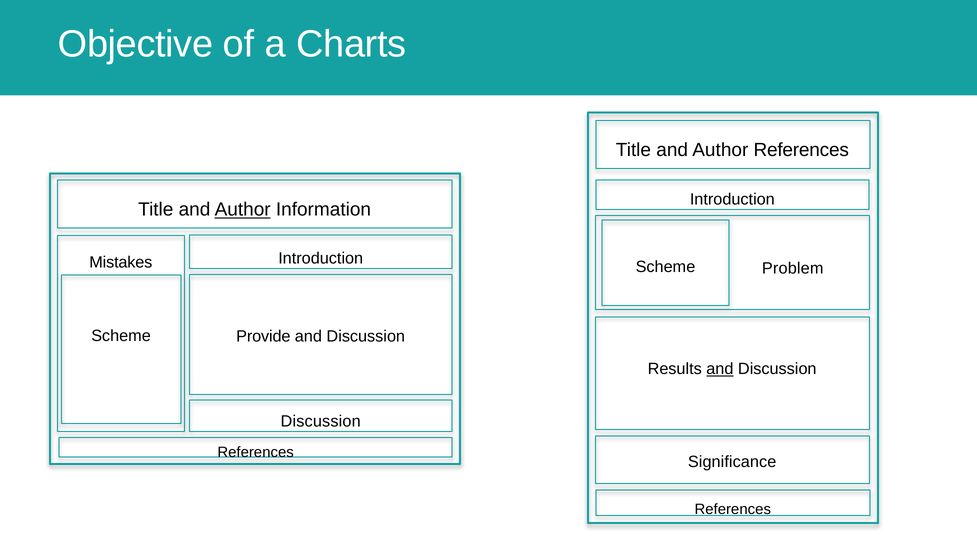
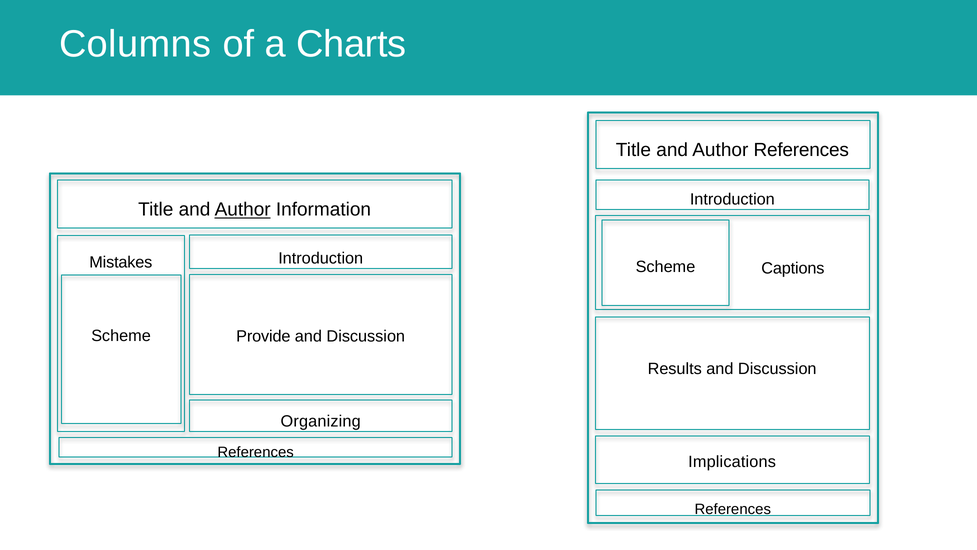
Objective: Objective -> Columns
Problem: Problem -> Captions
and at (720, 369) underline: present -> none
Discussion at (321, 421): Discussion -> Organizing
Significance: Significance -> Implications
